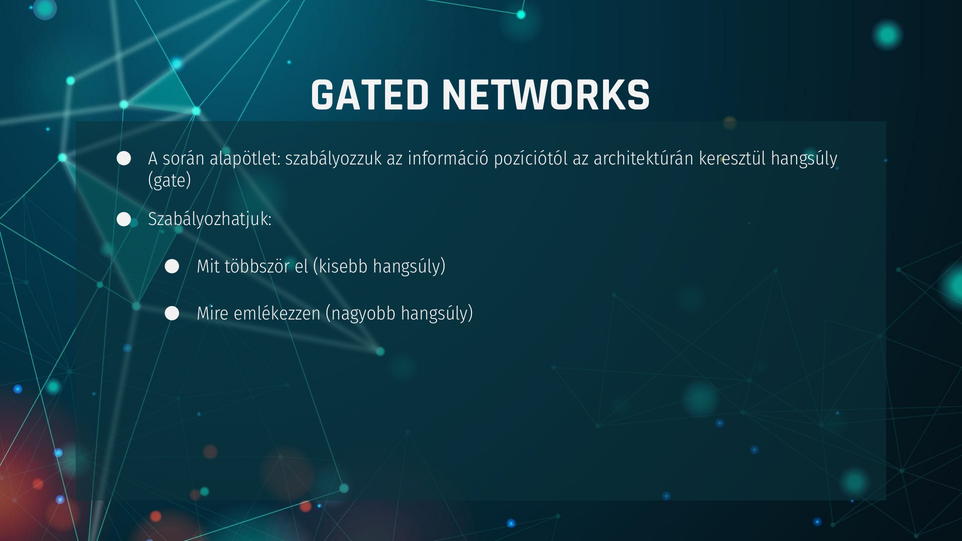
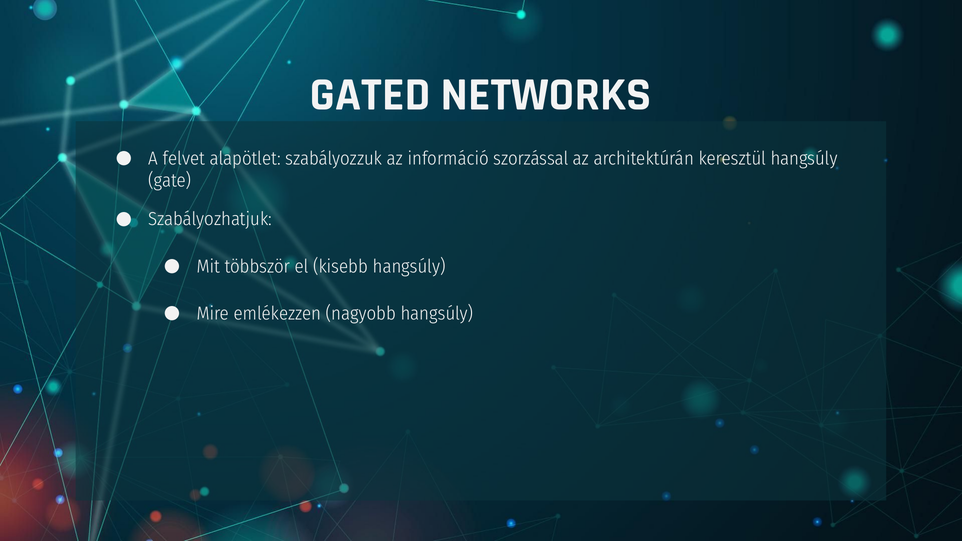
során: során -> felvet
pozíciótól: pozíciótól -> szorzással
